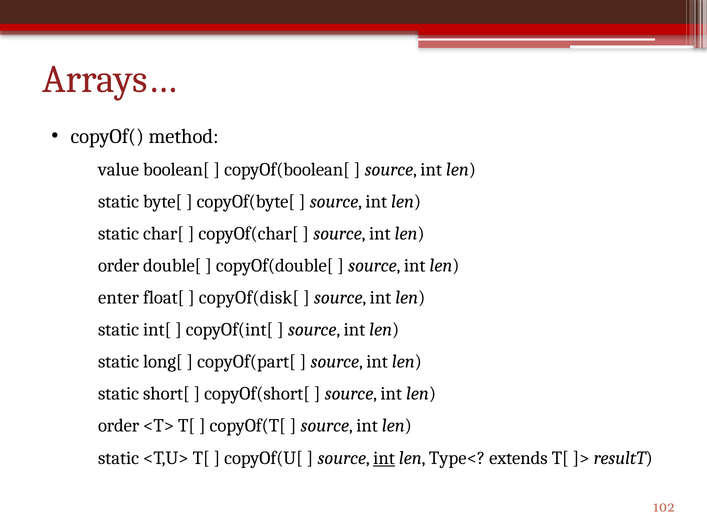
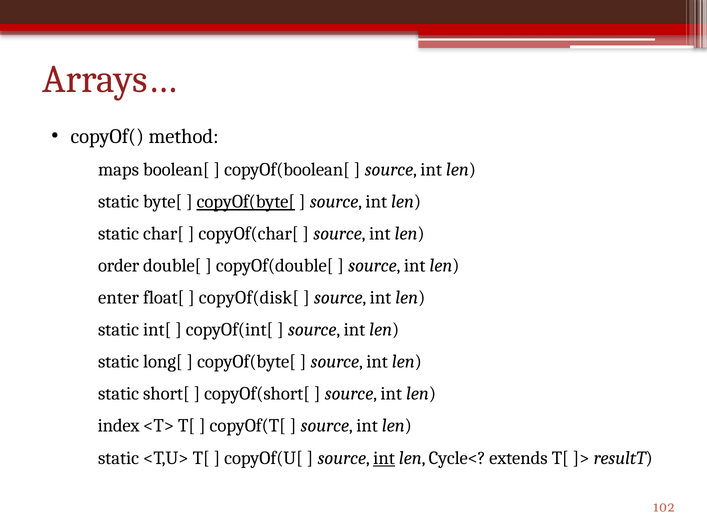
value: value -> maps
copyOf(byte[ at (246, 202) underline: none -> present
copyOf(part[ at (246, 362): copyOf(part[ -> copyOf(byte[
order at (119, 426): order -> index
Type<: Type< -> Cycle<
